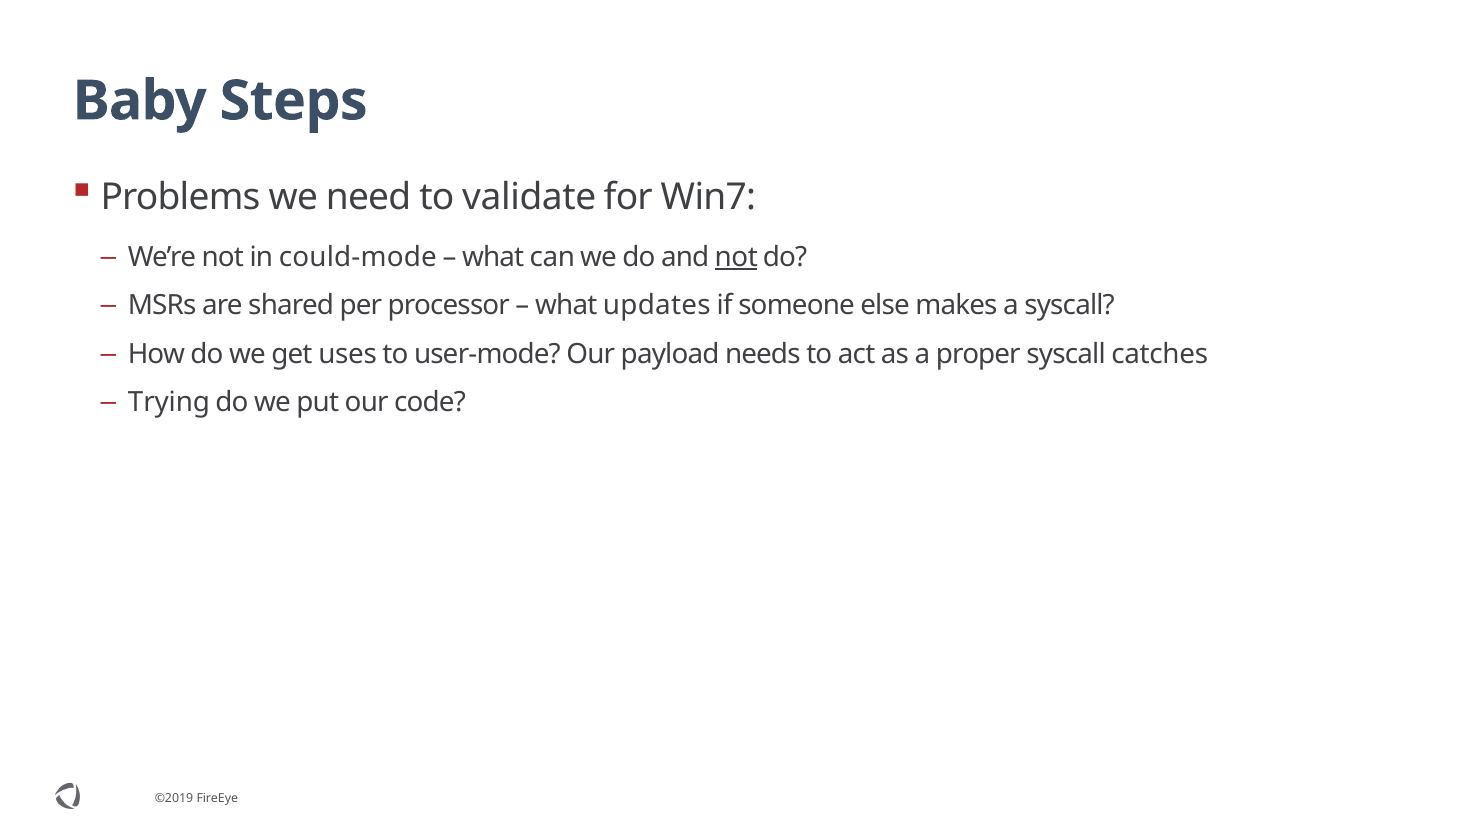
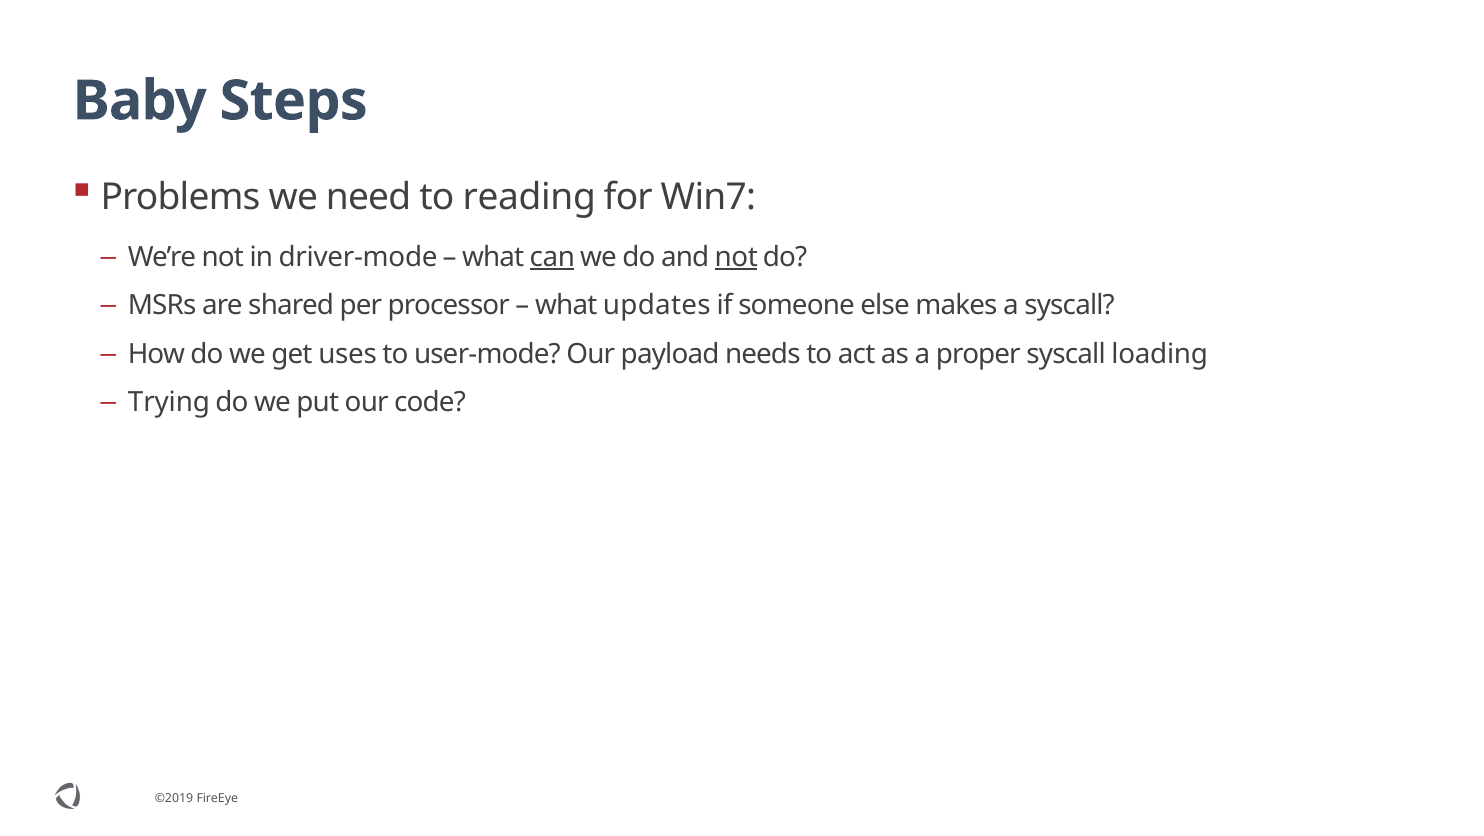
validate: validate -> reading
could-mode: could-mode -> driver-mode
can underline: none -> present
catches: catches -> loading
